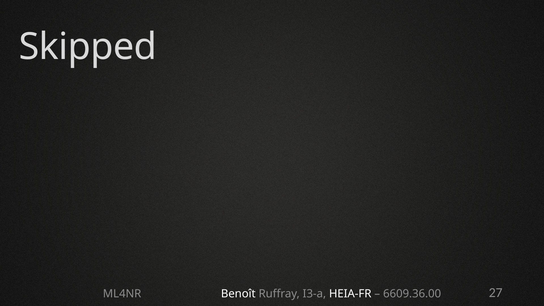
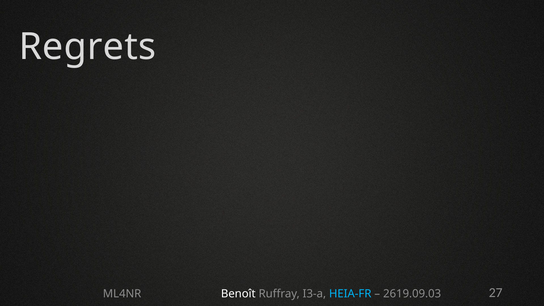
Skipped: Skipped -> Regrets
HEIA-FR colour: white -> light blue
6609.36.00: 6609.36.00 -> 2619.09.03
